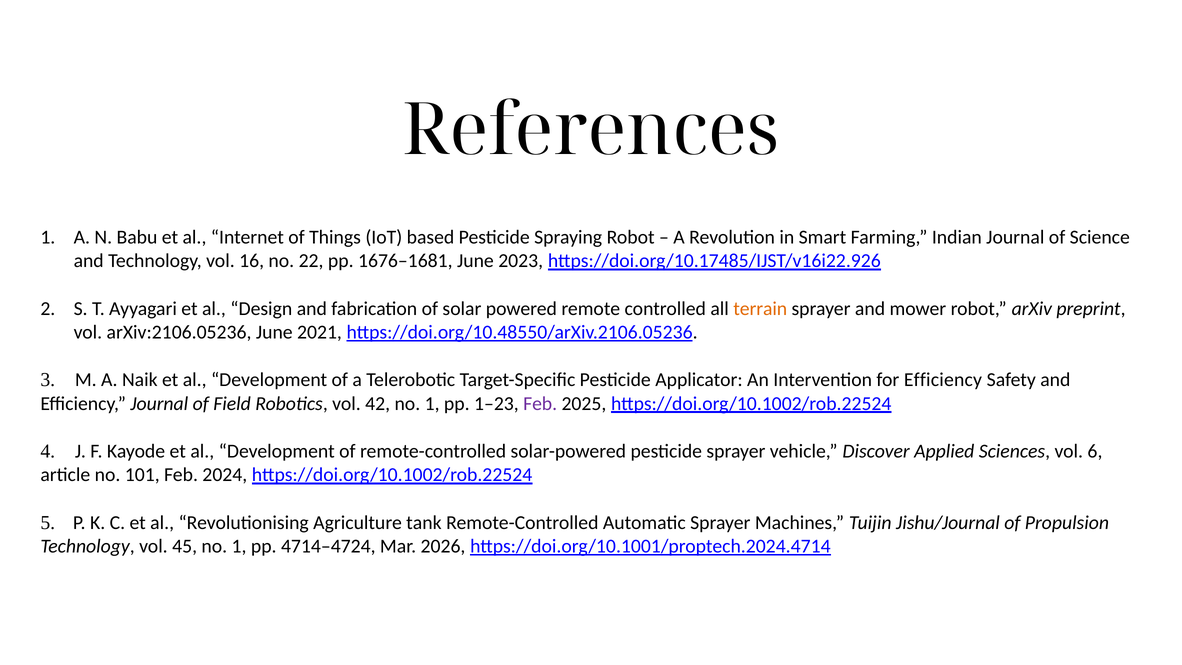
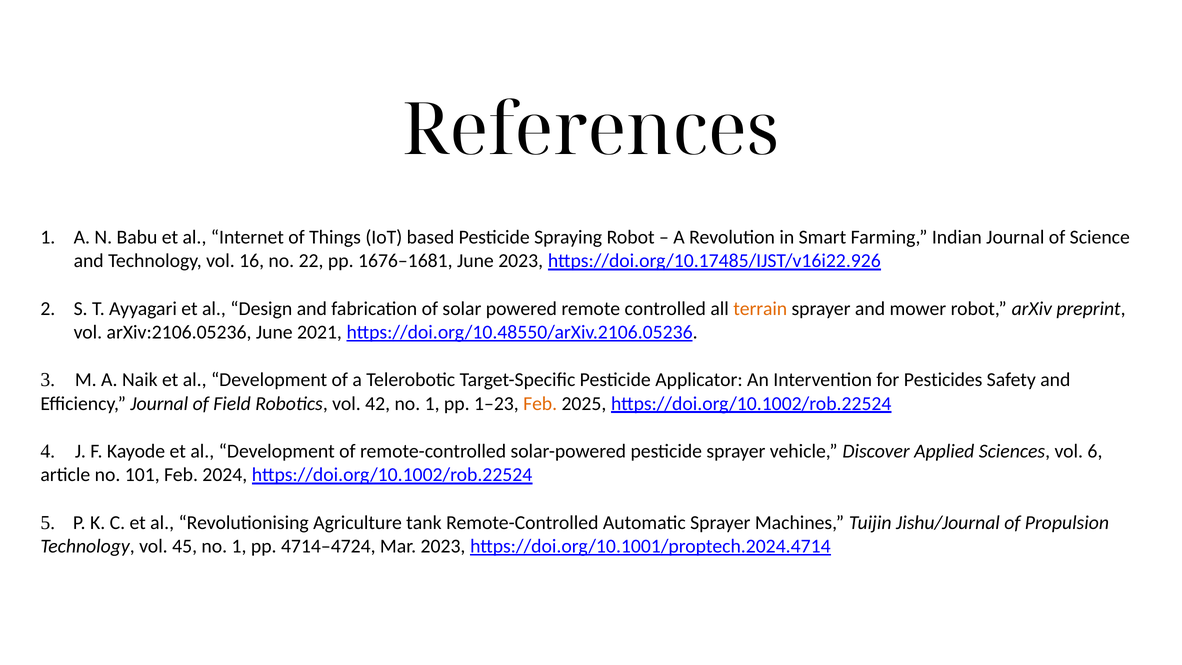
for Efficiency: Efficiency -> Pesticides
Feb at (540, 404) colour: purple -> orange
Mar 2026: 2026 -> 2023
